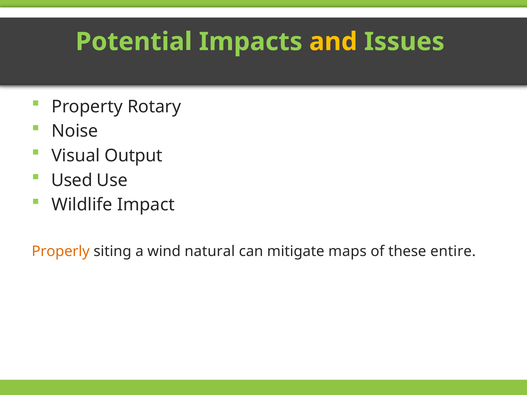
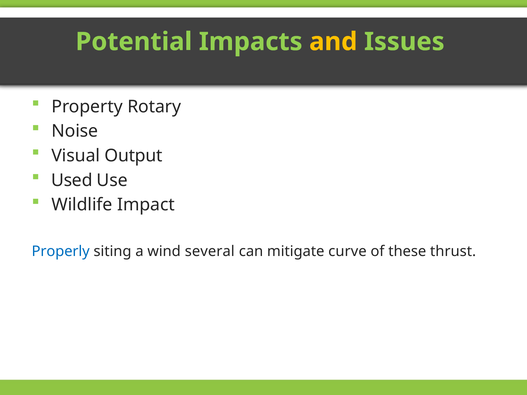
Properly colour: orange -> blue
natural: natural -> several
maps: maps -> curve
entire: entire -> thrust
